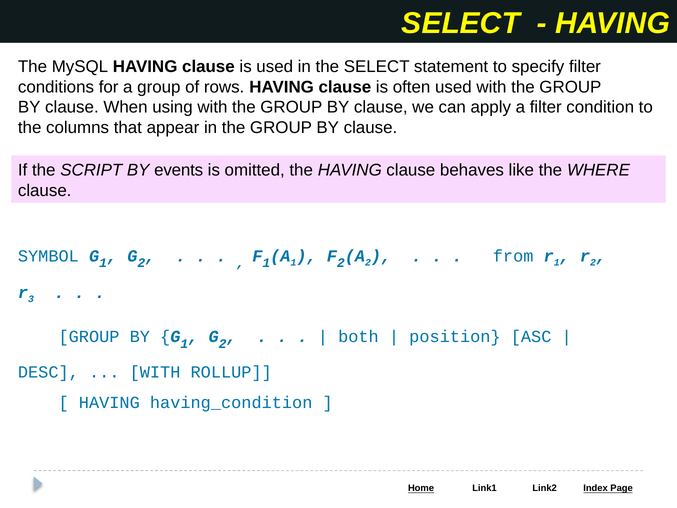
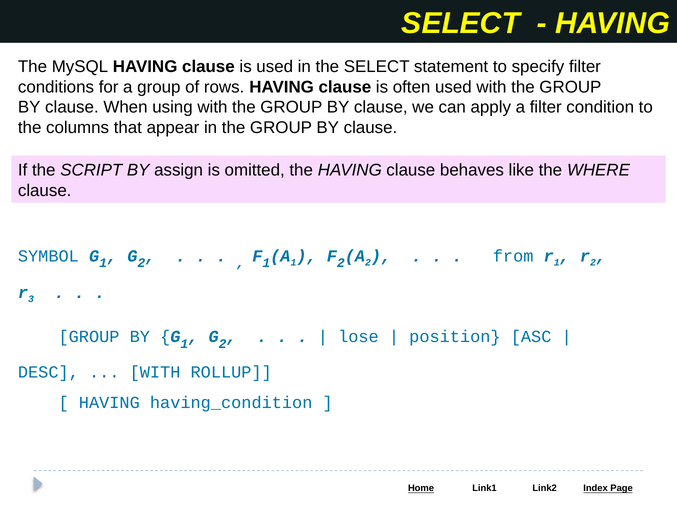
events: events -> assign
both: both -> lose
